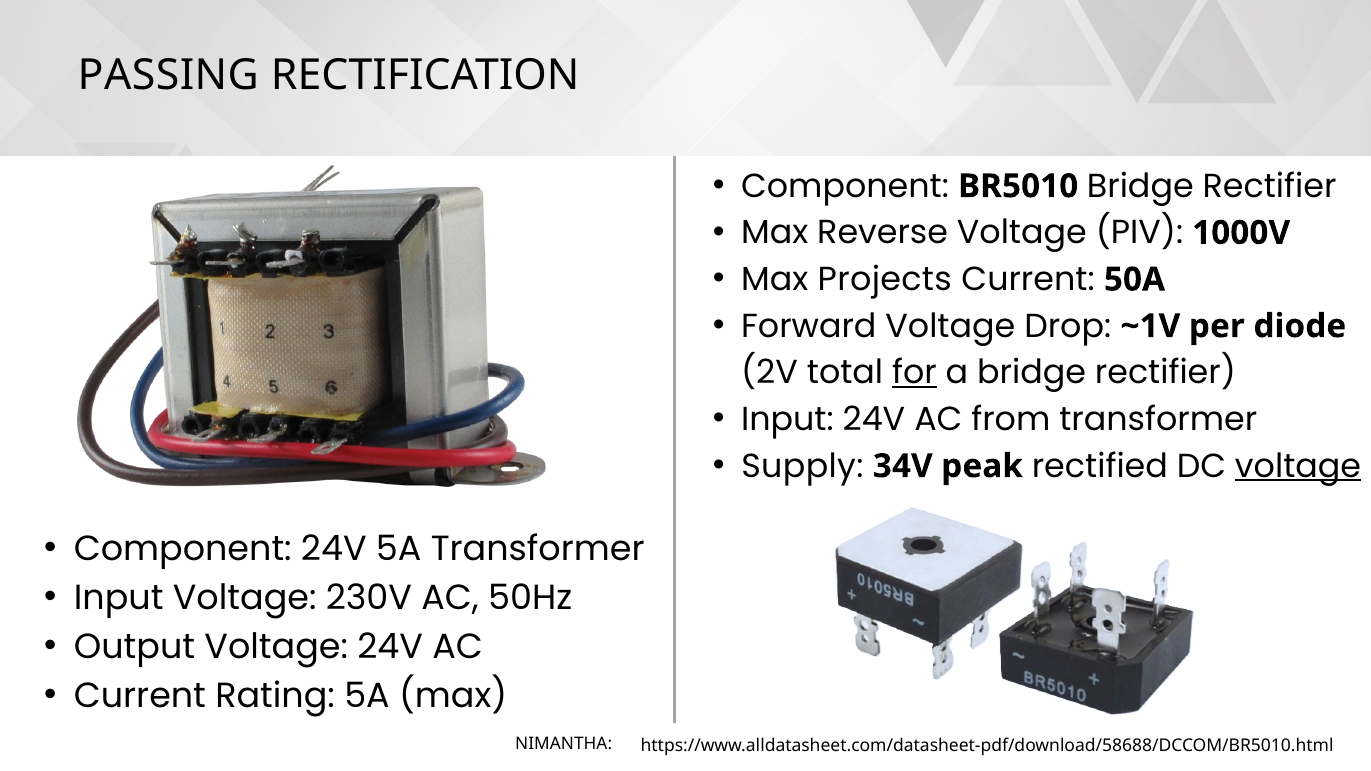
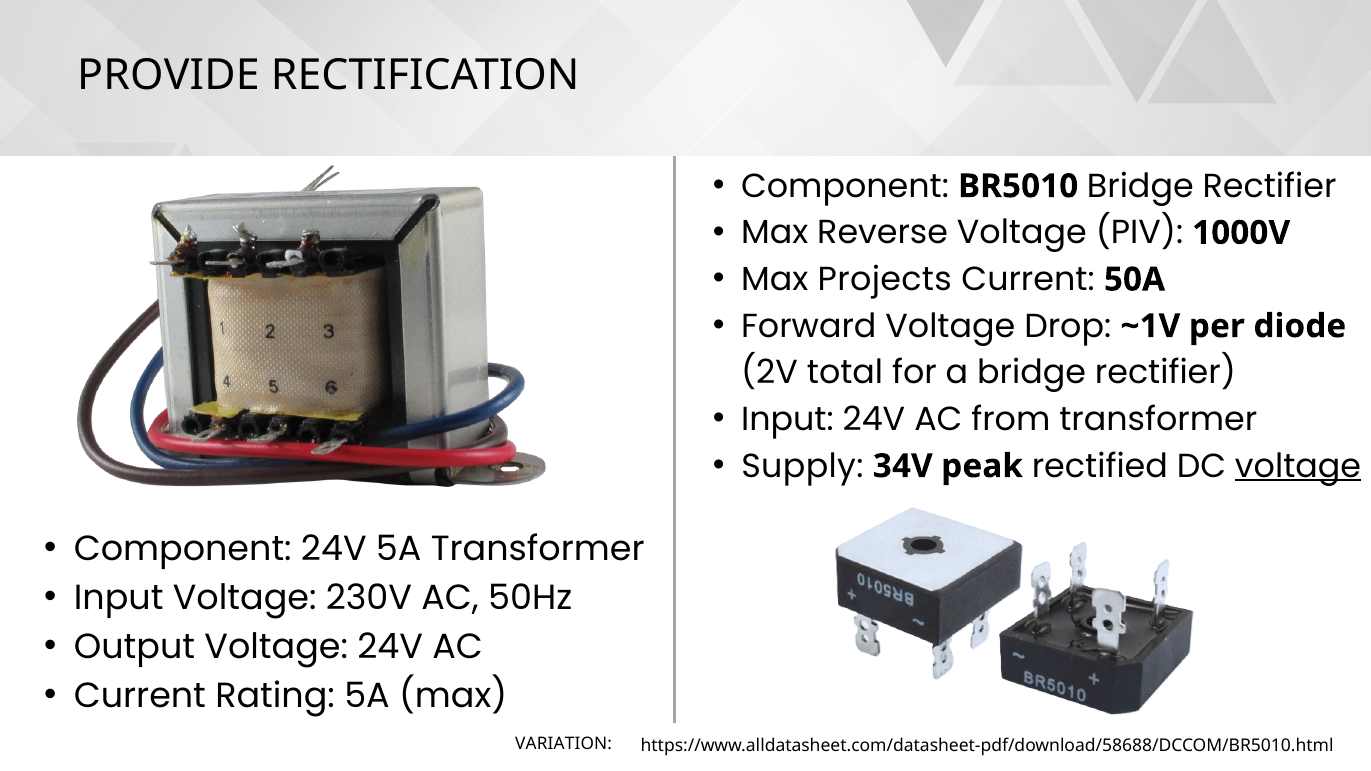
PASSING: PASSING -> PROVIDE
for underline: present -> none
NIMANTHA: NIMANTHA -> VARIATION
